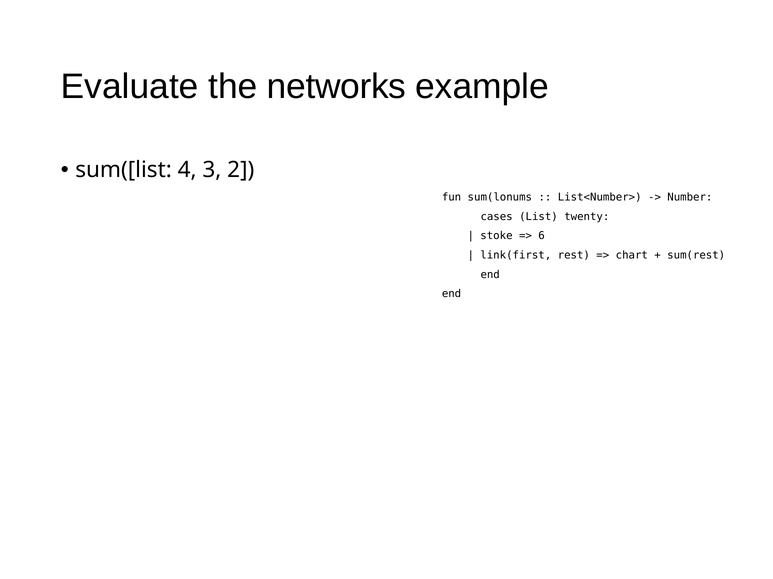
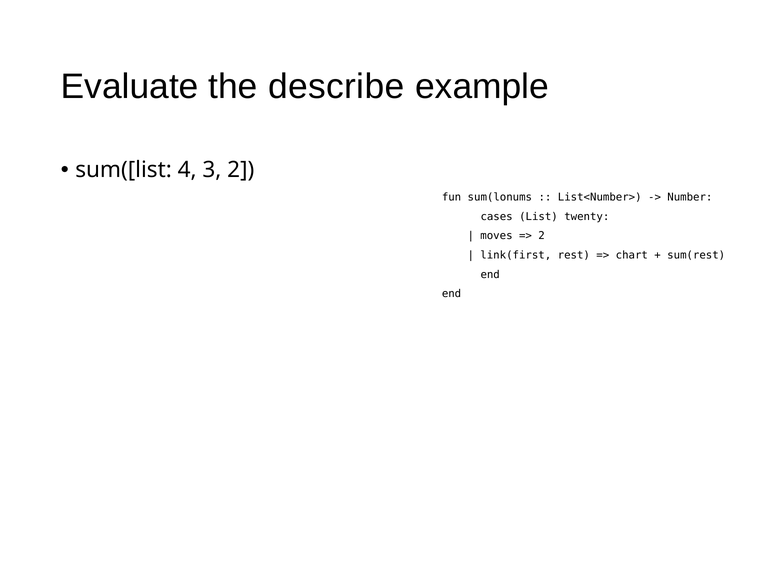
networks: networks -> describe
stoke: stoke -> moves
6 at (542, 236): 6 -> 2
